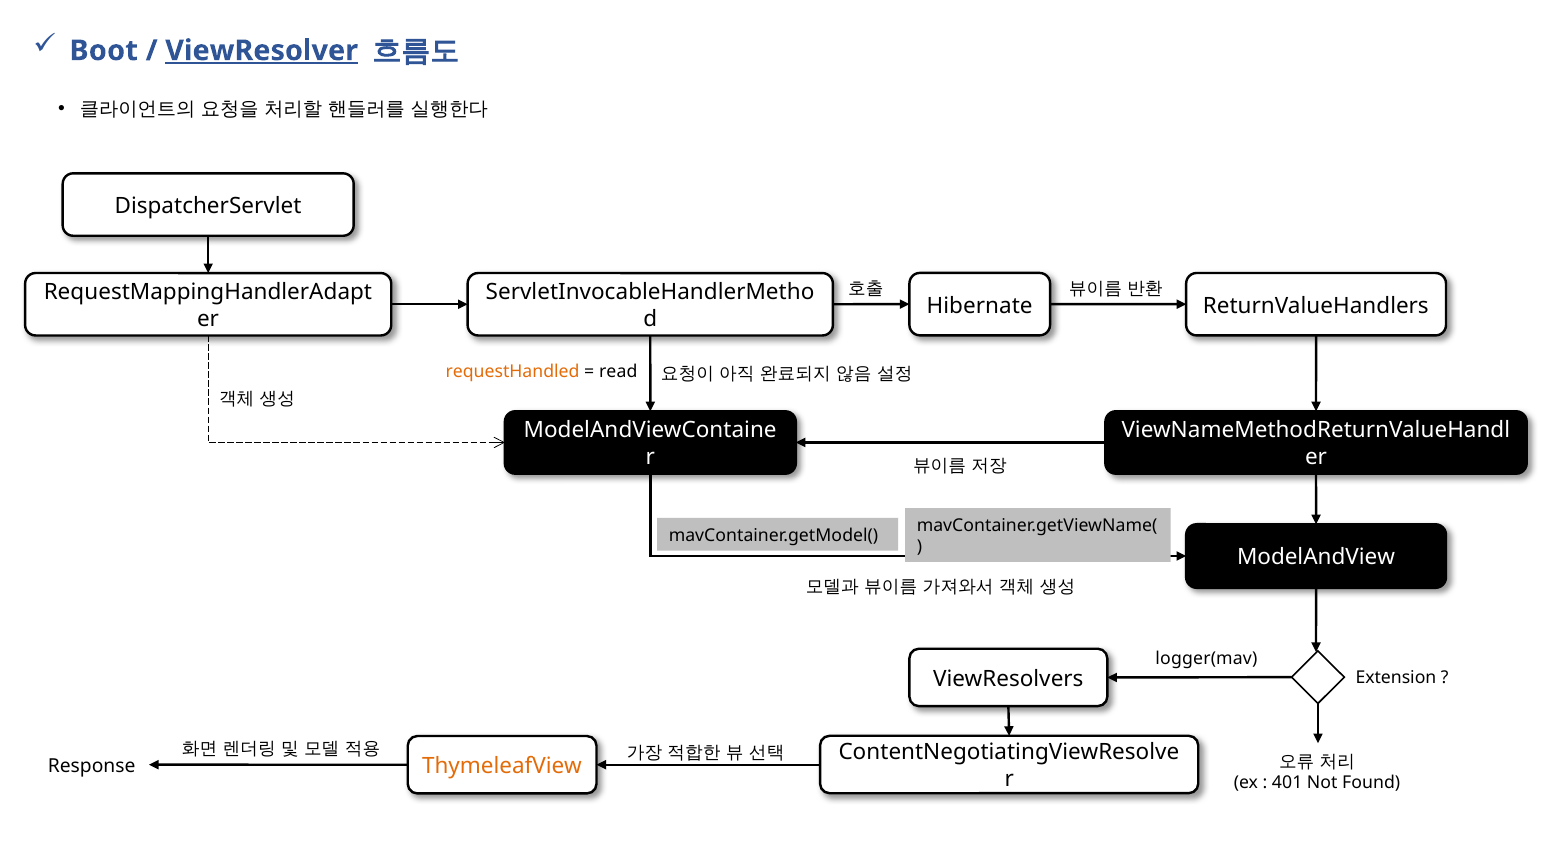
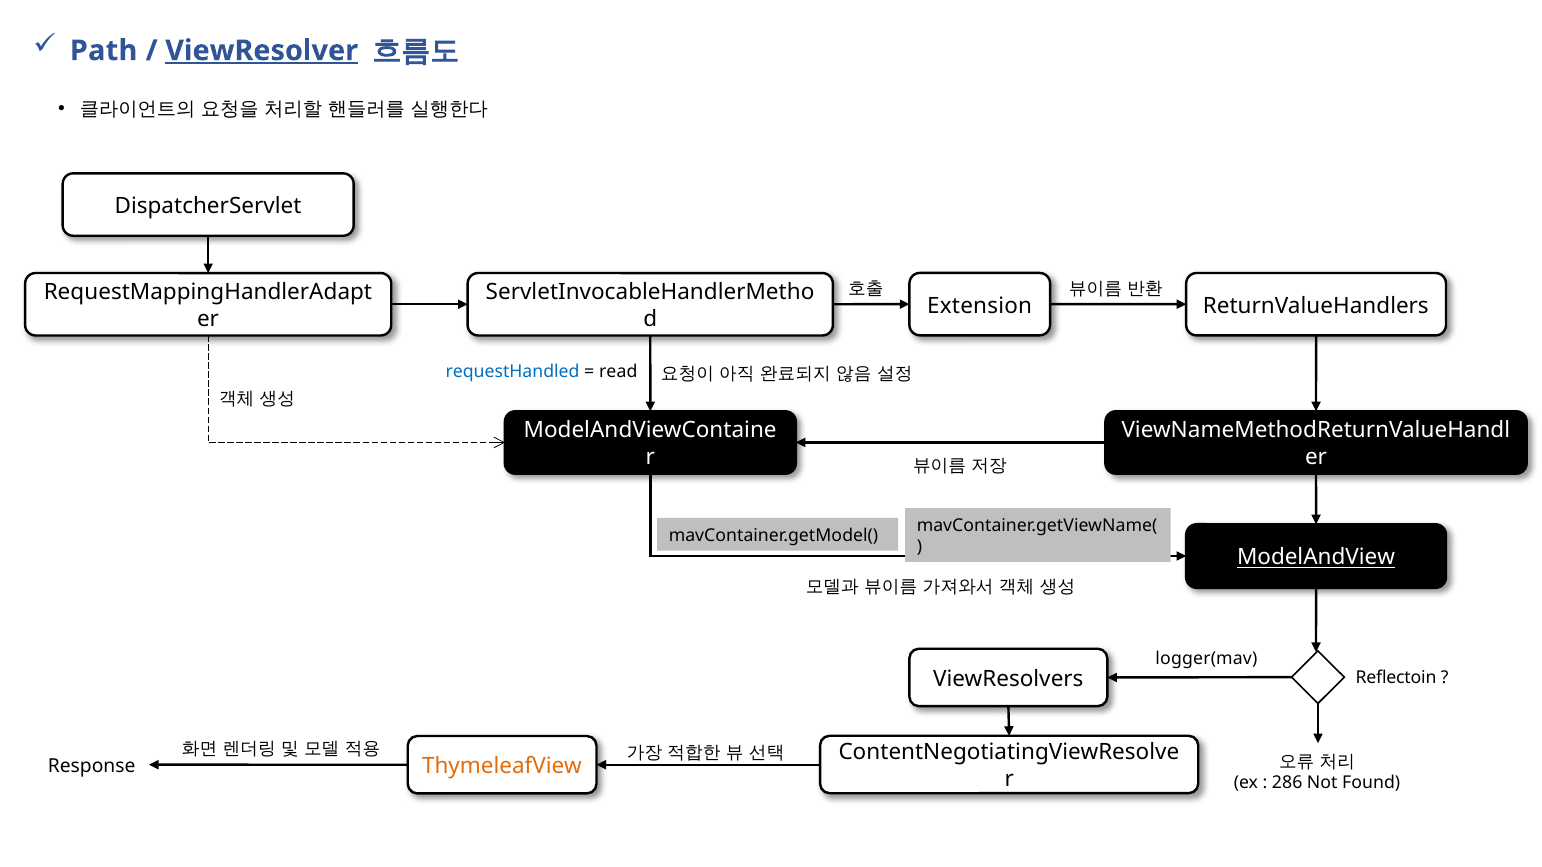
Boot: Boot -> Path
Hibernate: Hibernate -> Extension
requestHandled colour: orange -> blue
ModelAndView underline: none -> present
Extension: Extension -> Reflectoin
401: 401 -> 286
